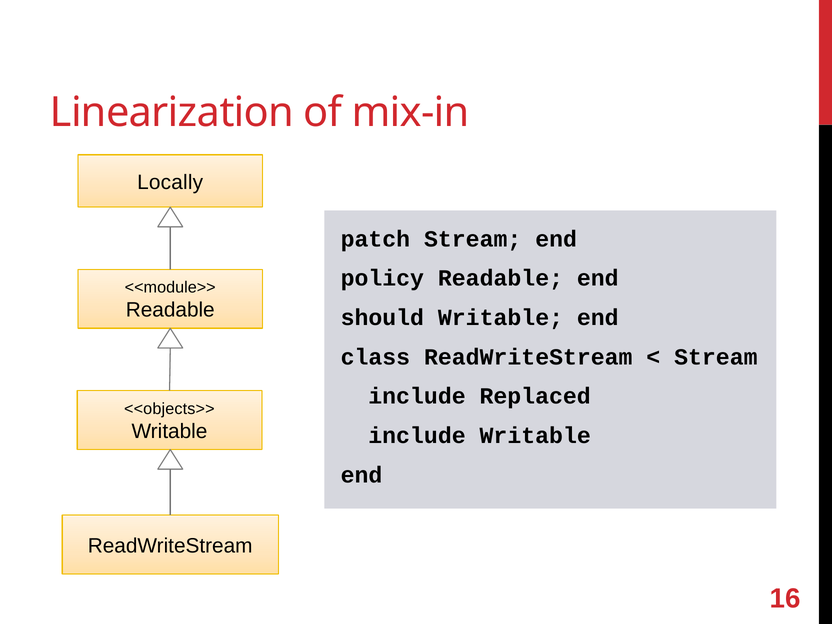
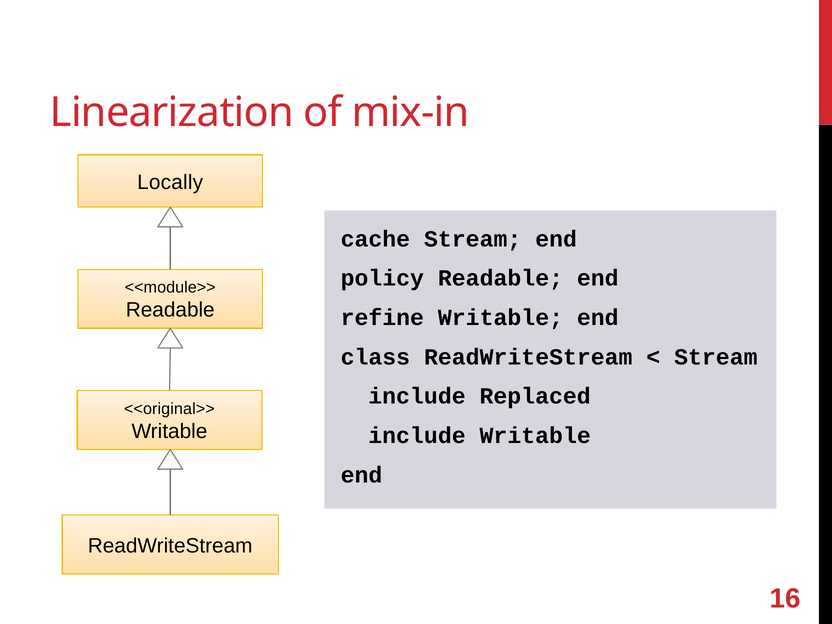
patch: patch -> cache
should: should -> refine
<<objects>>: <<objects>> -> <<original>>
